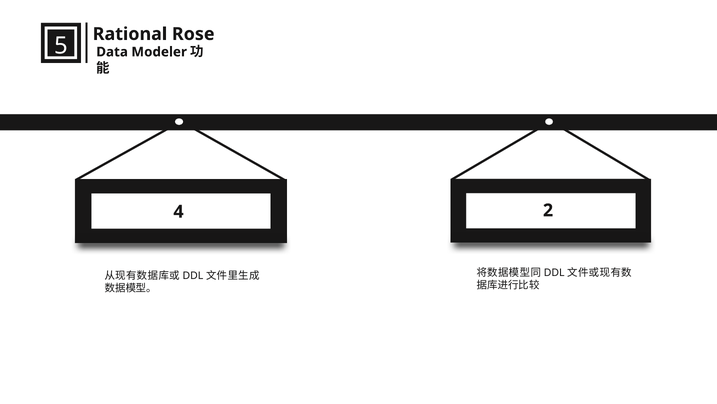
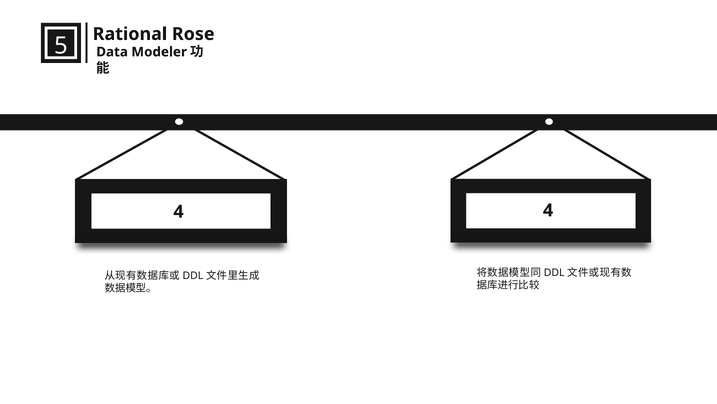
4 2: 2 -> 4
